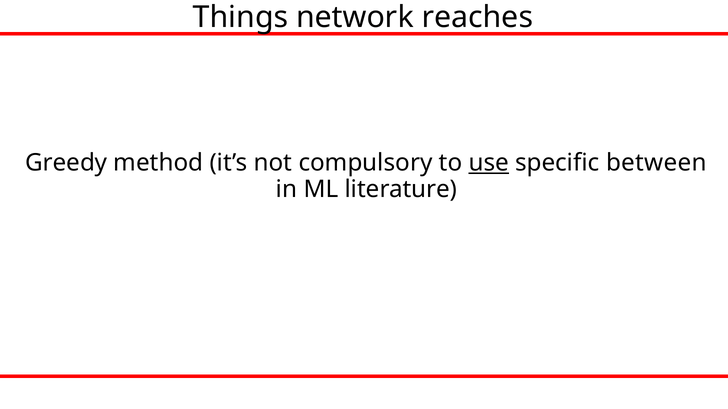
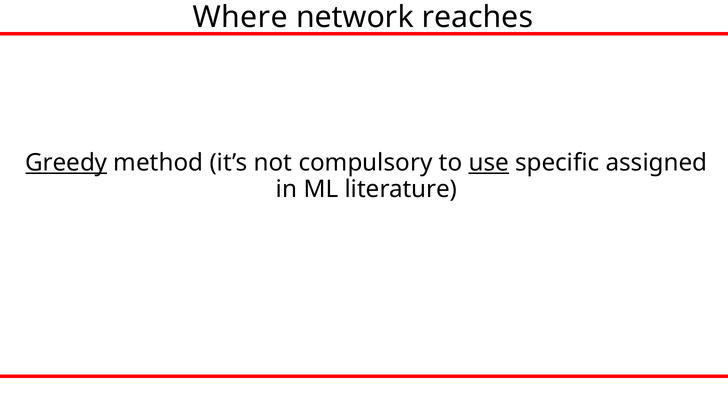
Things: Things -> Where
Greedy underline: none -> present
between: between -> assigned
